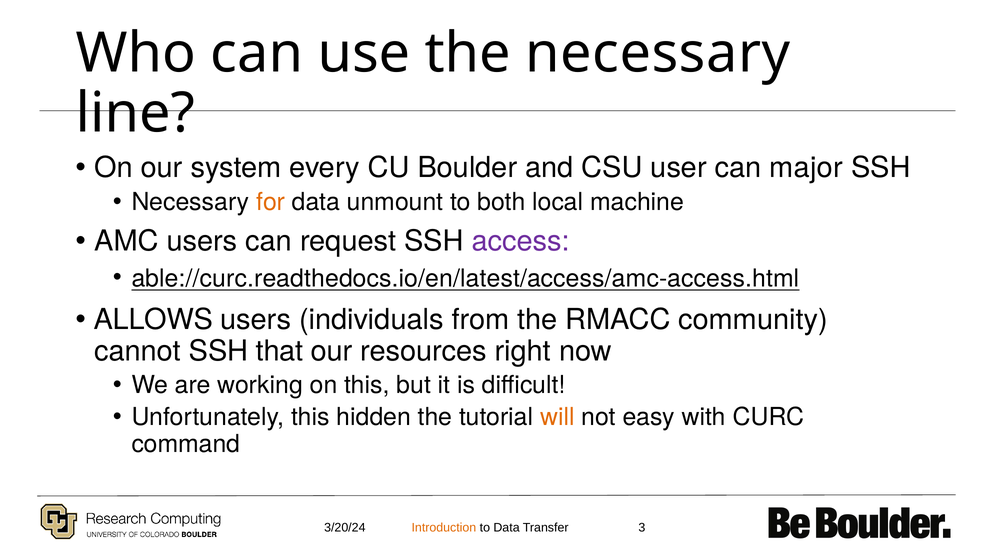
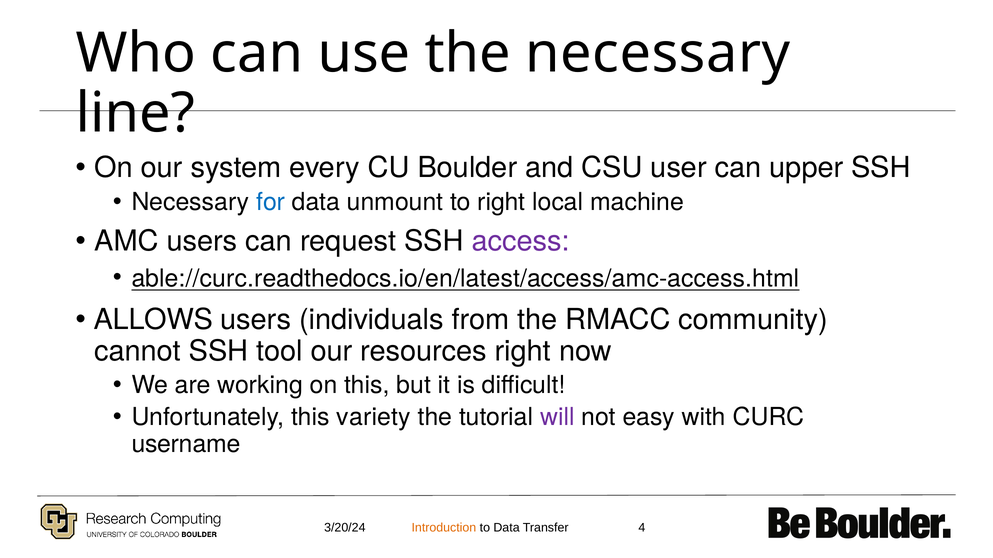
major: major -> upper
for colour: orange -> blue
to both: both -> right
that: that -> tool
hidden: hidden -> variety
will colour: orange -> purple
command: command -> username
3: 3 -> 4
